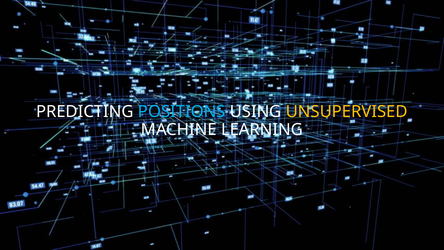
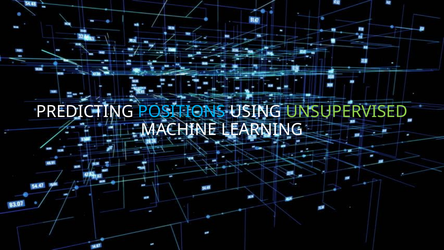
UNSUPERVISED colour: yellow -> light green
